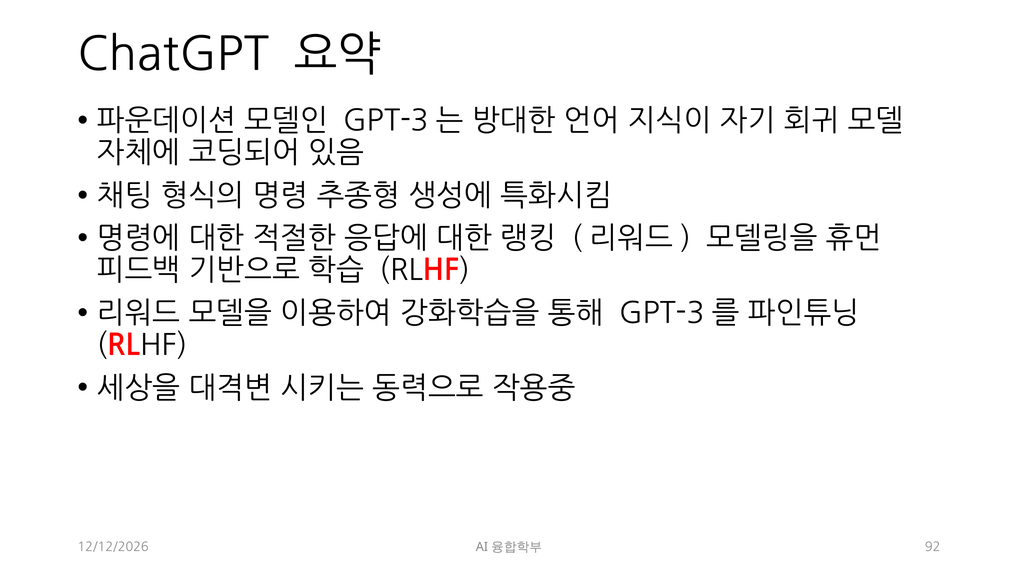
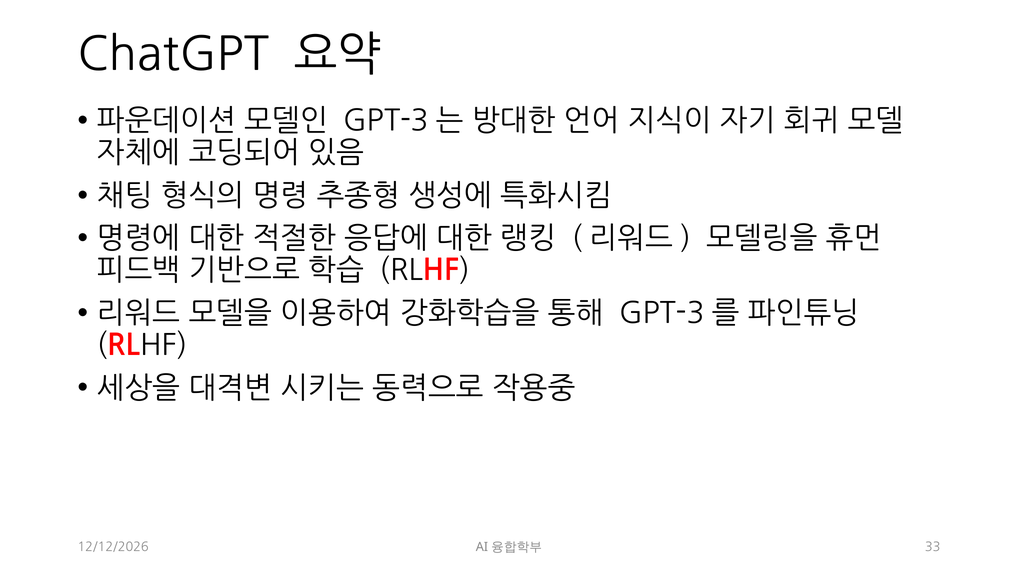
92: 92 -> 33
